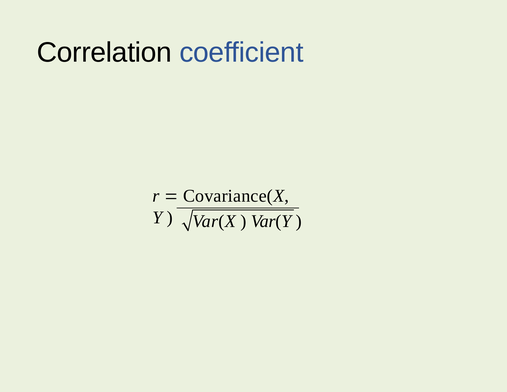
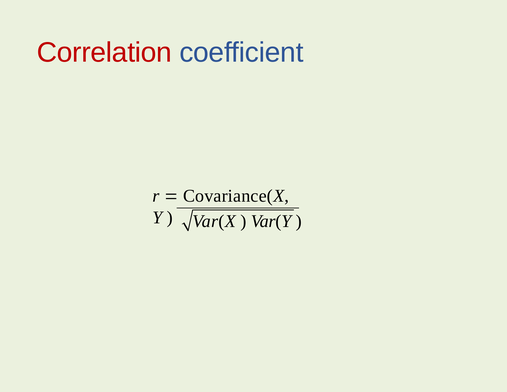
Correlation colour: black -> red
